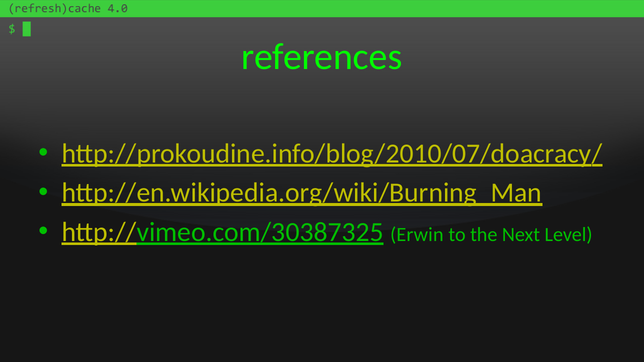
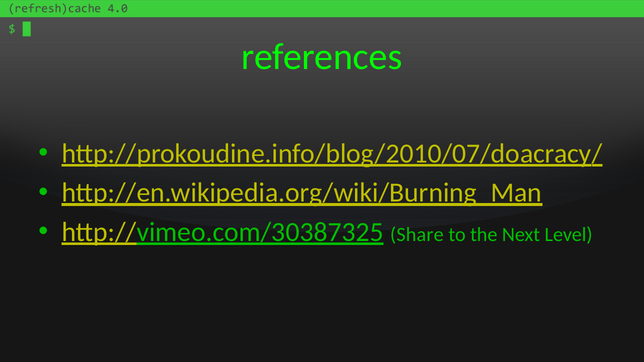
Erwin: Erwin -> Share
